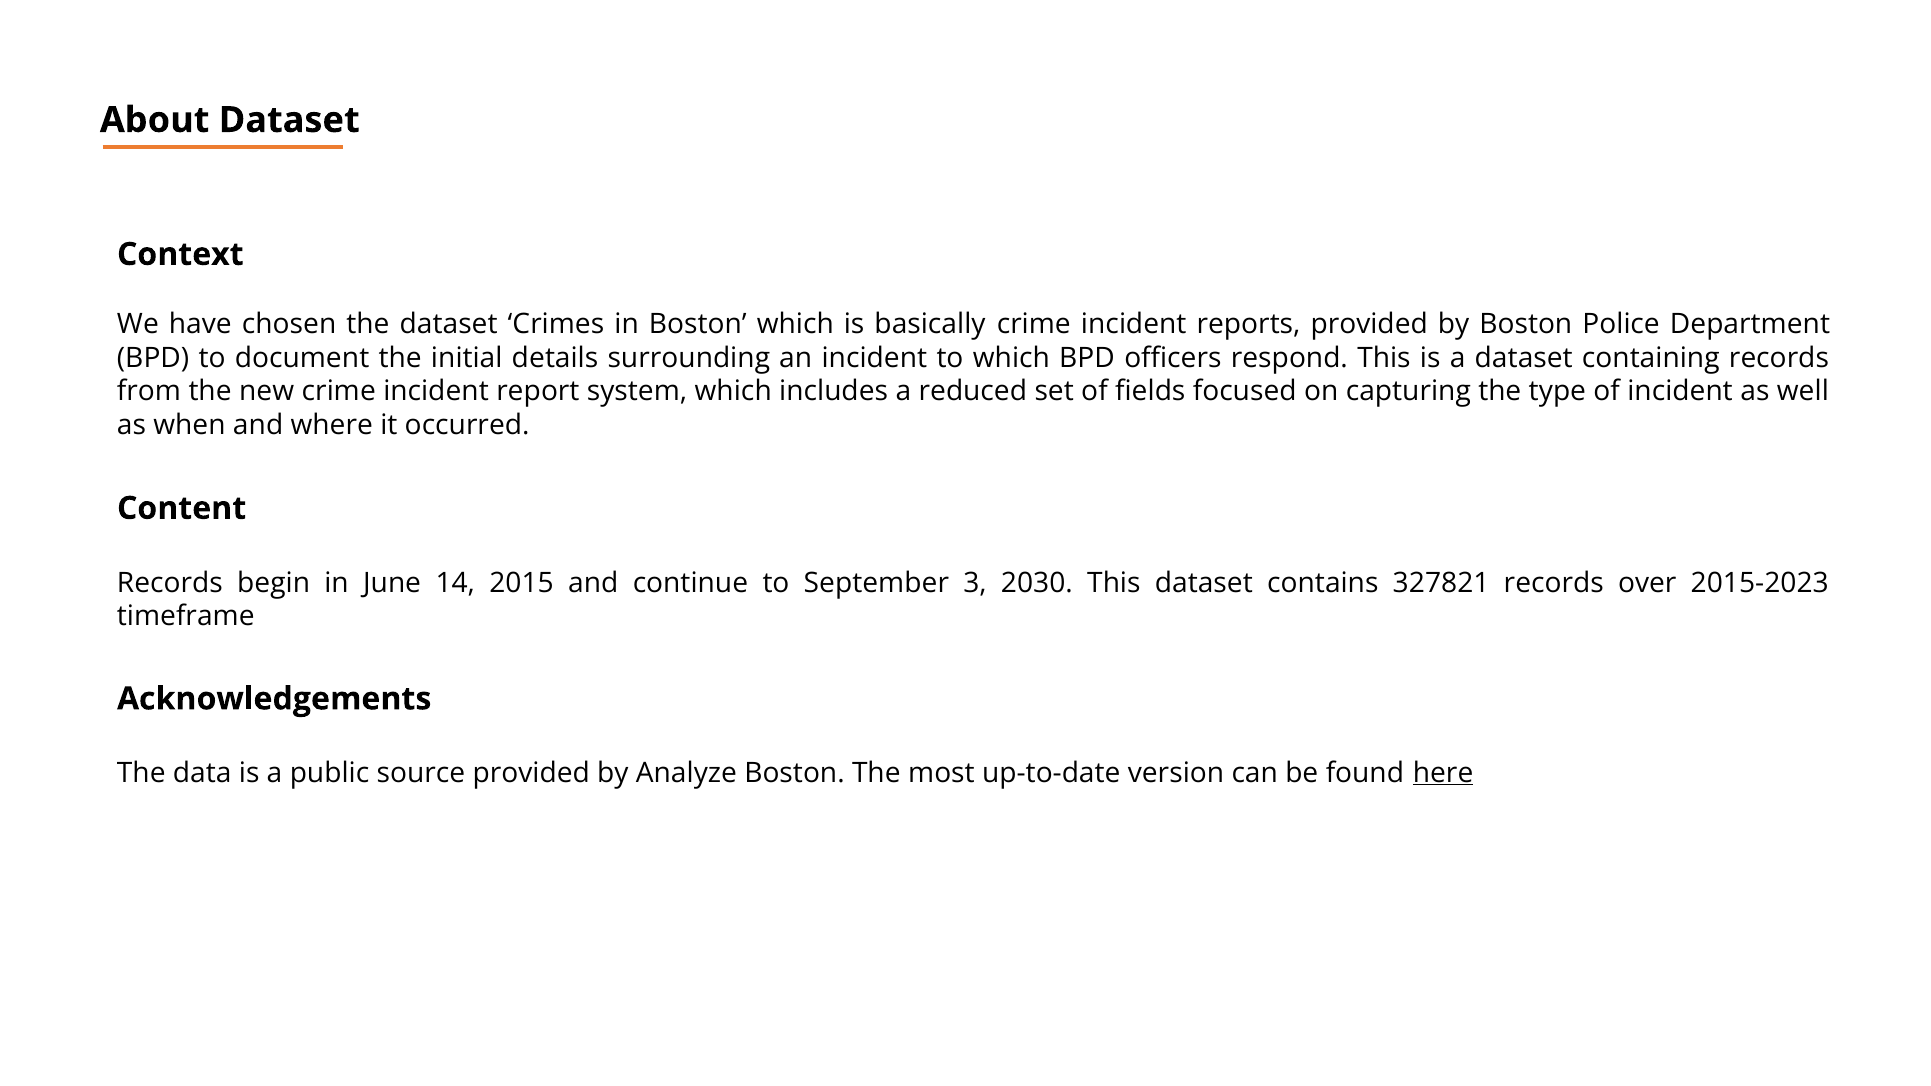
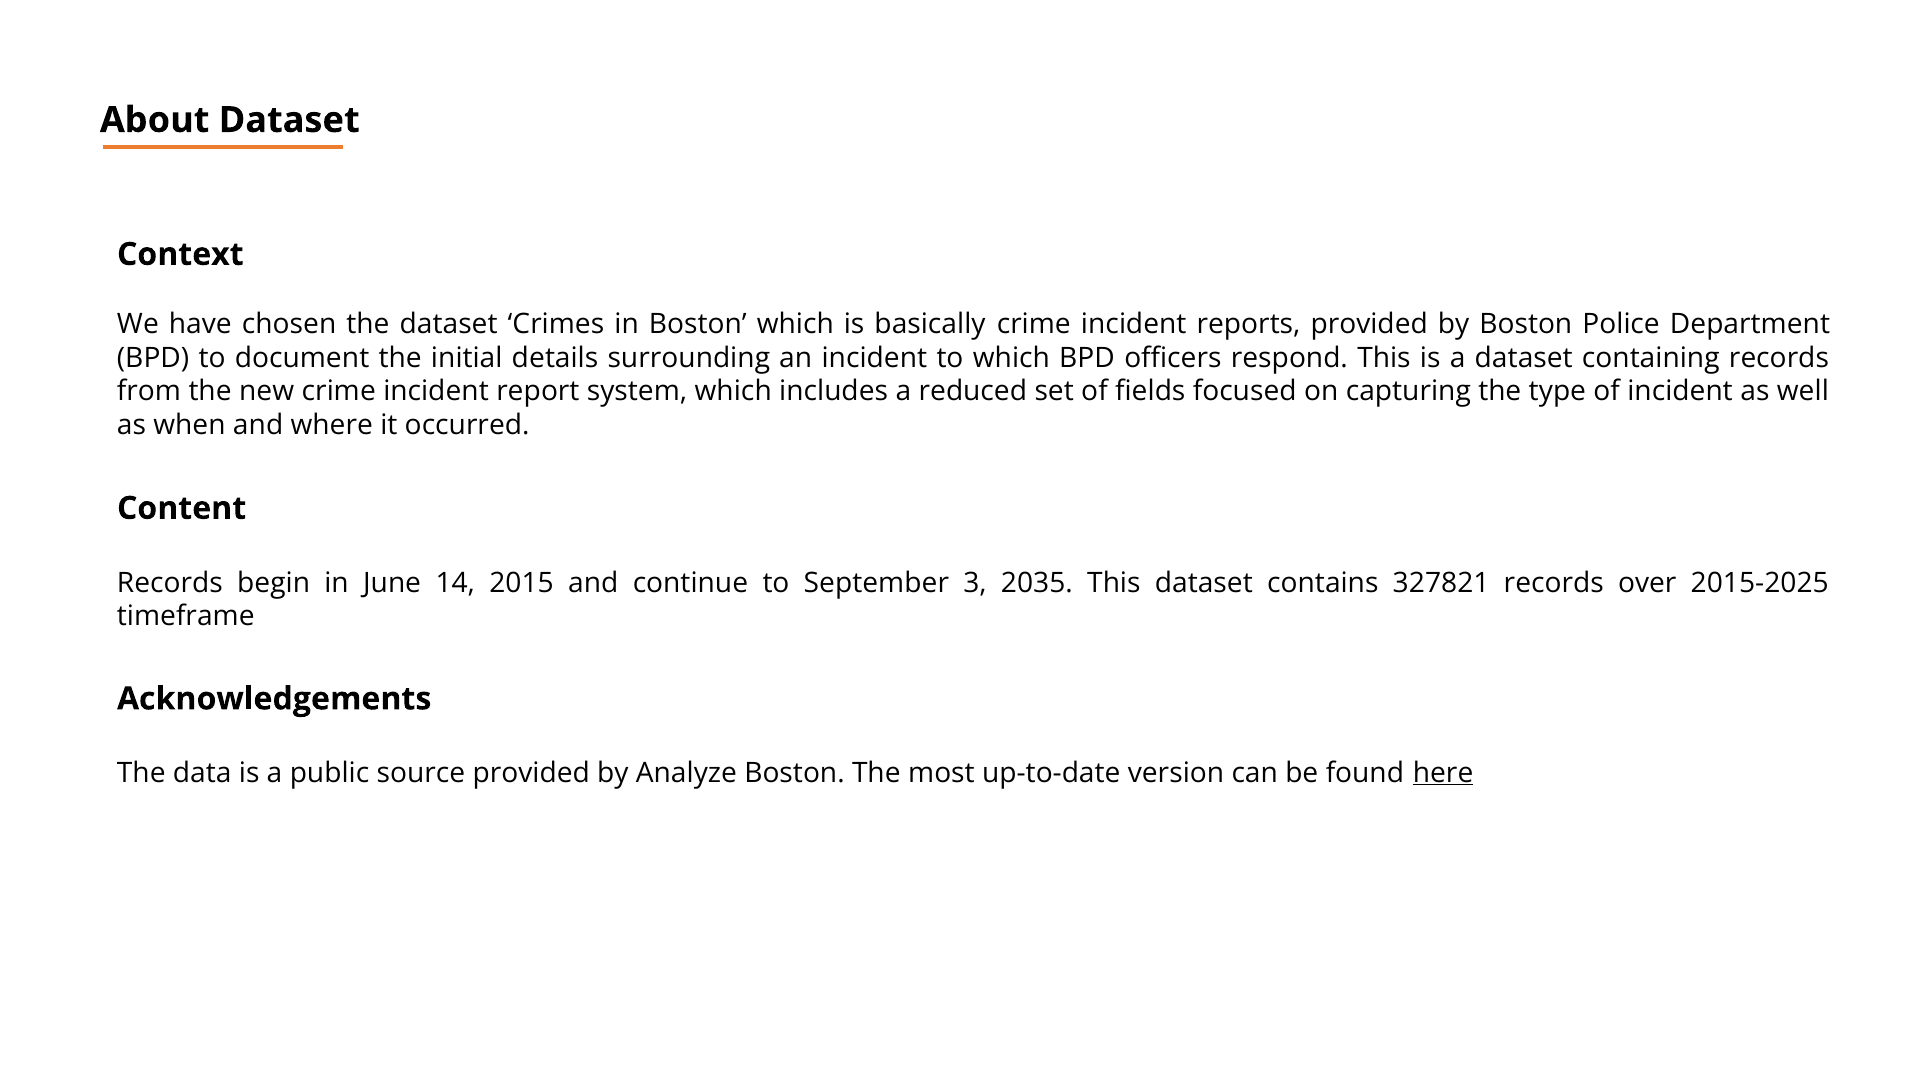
2030: 2030 -> 2035
2015-2023: 2015-2023 -> 2015-2025
